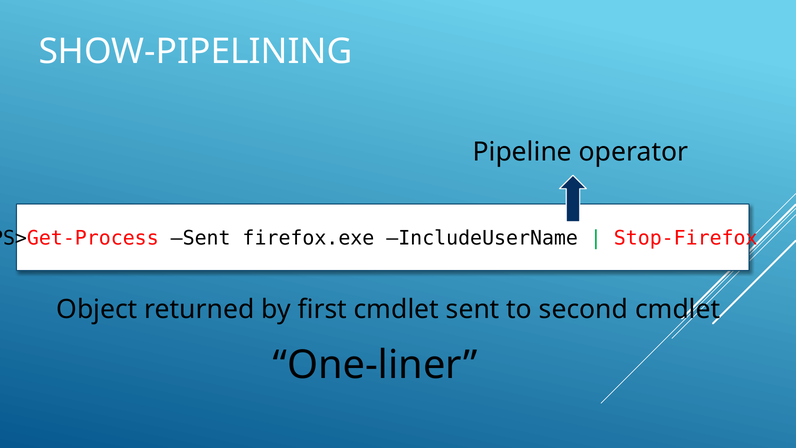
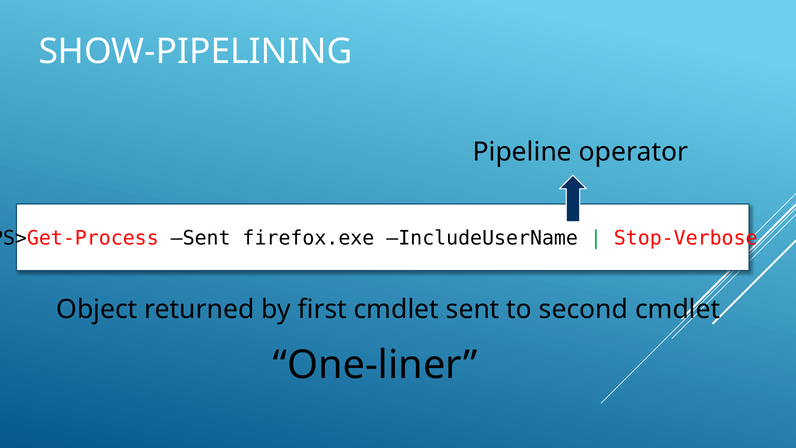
Stop-Firefox: Stop-Firefox -> Stop-Verbose
